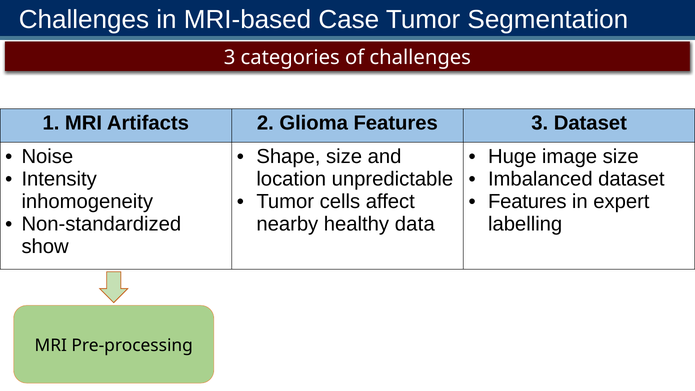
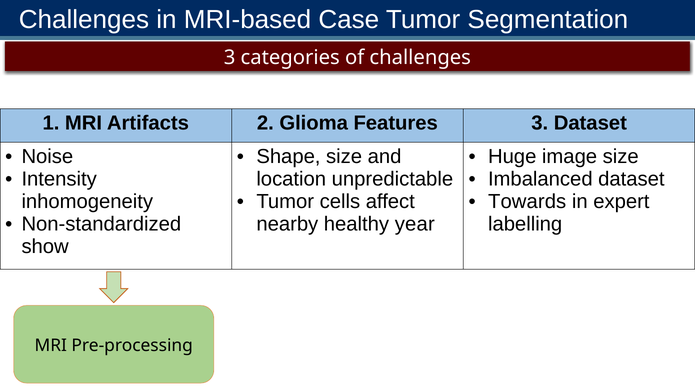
Features at (527, 202): Features -> Towards
data: data -> year
